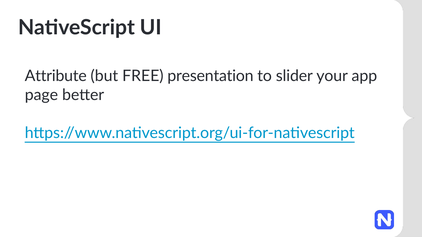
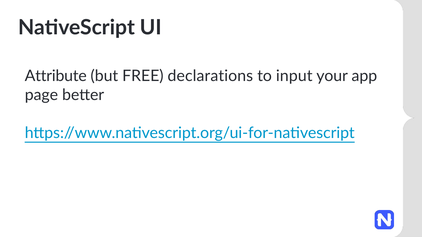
presentation: presentation -> declarations
slider: slider -> input
